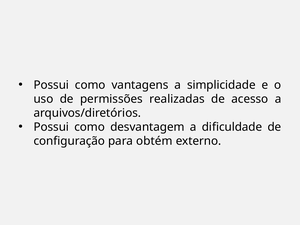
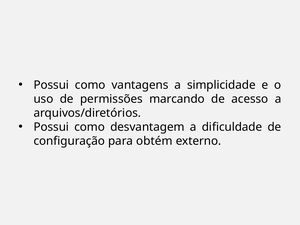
realizadas: realizadas -> marcando
